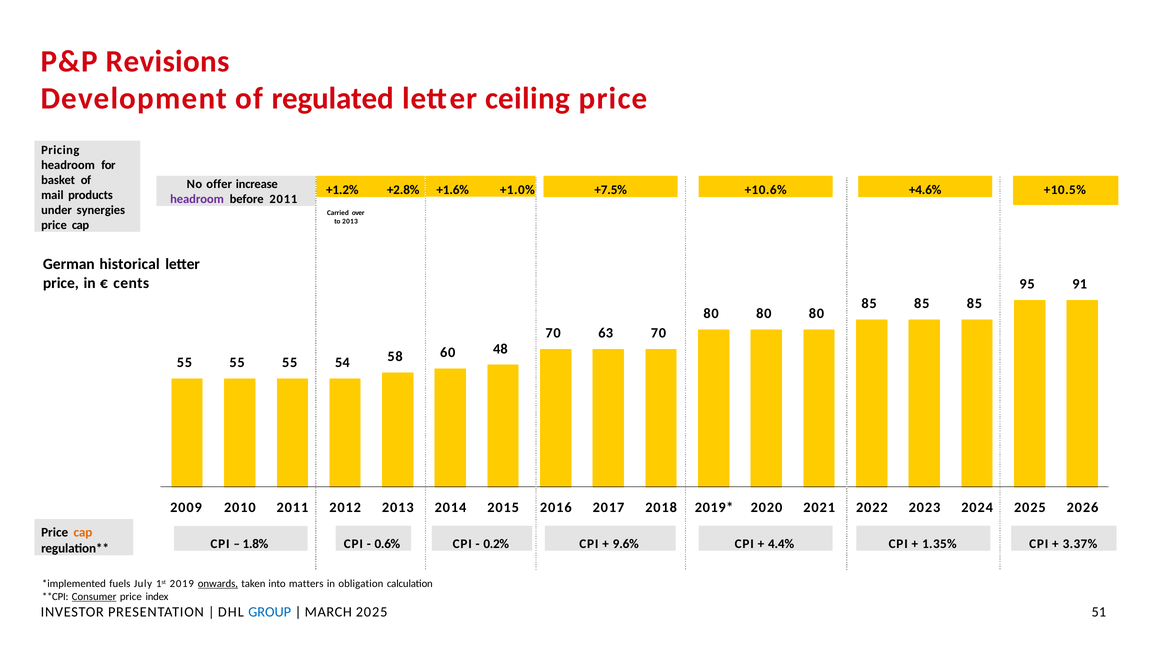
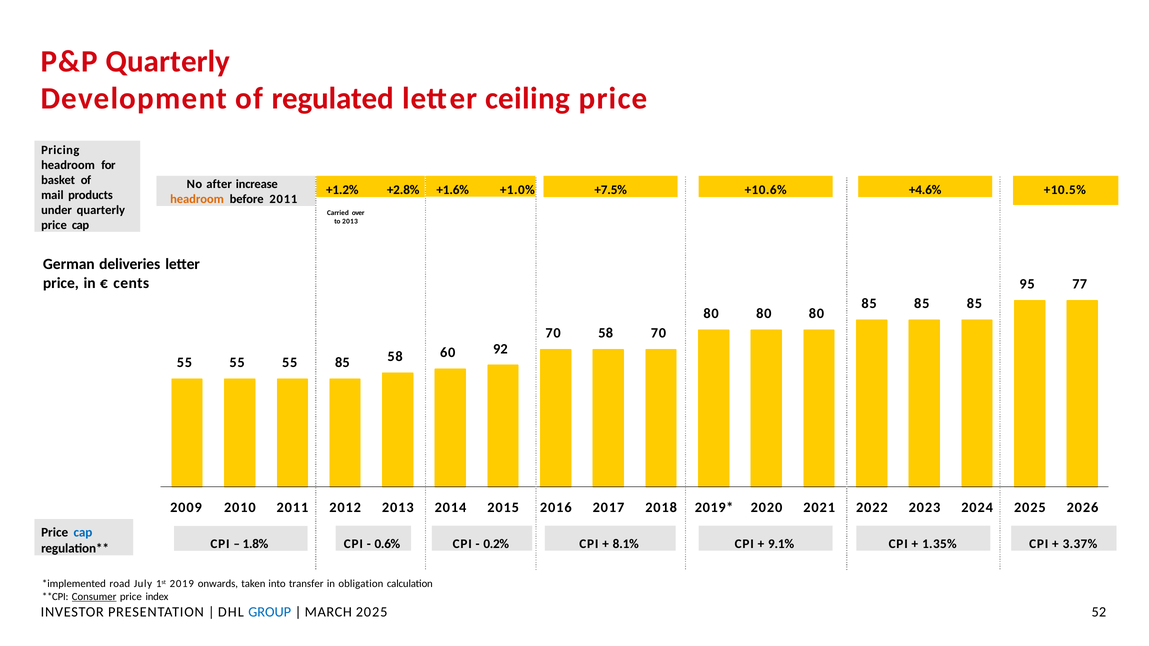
P&P Revisions: Revisions -> Quarterly
offer: offer -> after
headroom at (197, 199) colour: purple -> orange
under synergies: synergies -> quarterly
historical: historical -> deliveries
91: 91 -> 77
70 63: 63 -> 58
55 54: 54 -> 85
48: 48 -> 92
cap at (83, 533) colour: orange -> blue
9.6%: 9.6% -> 8.1%
4.4%: 4.4% -> 9.1%
fuels: fuels -> road
onwards underline: present -> none
matters: matters -> transfer
51: 51 -> 52
